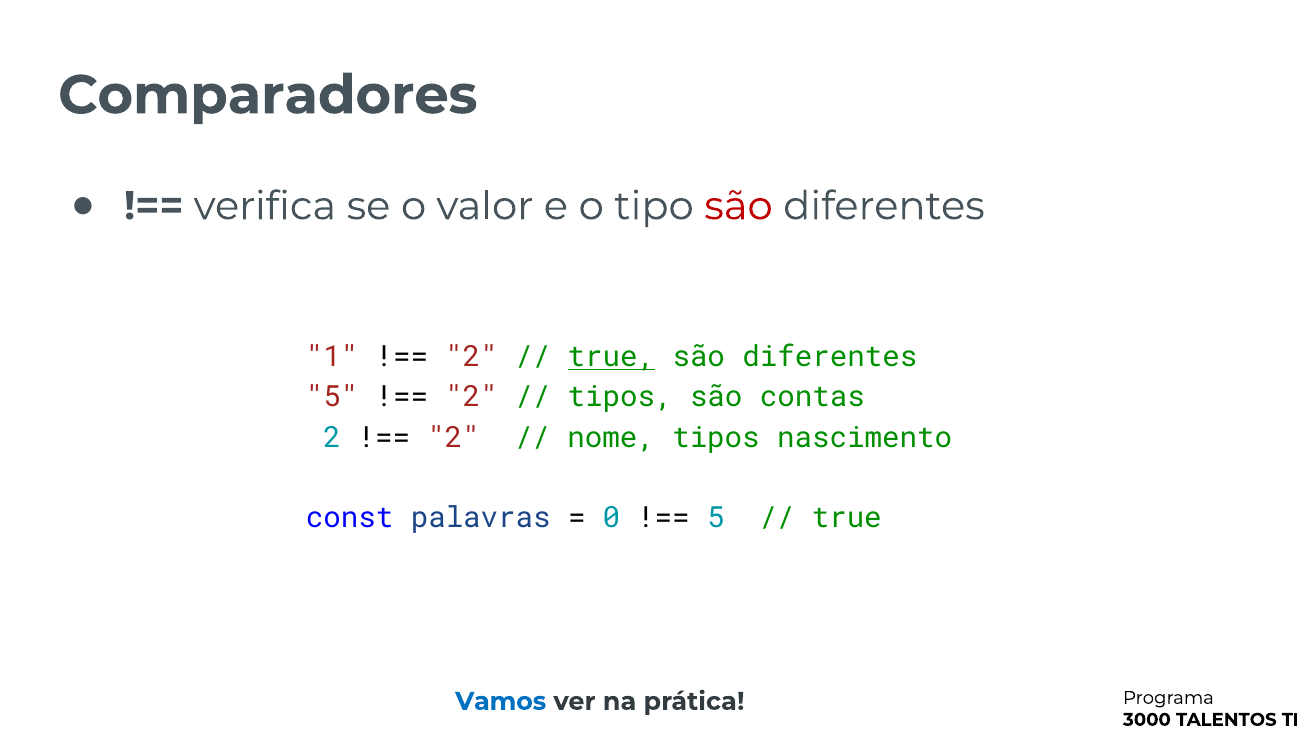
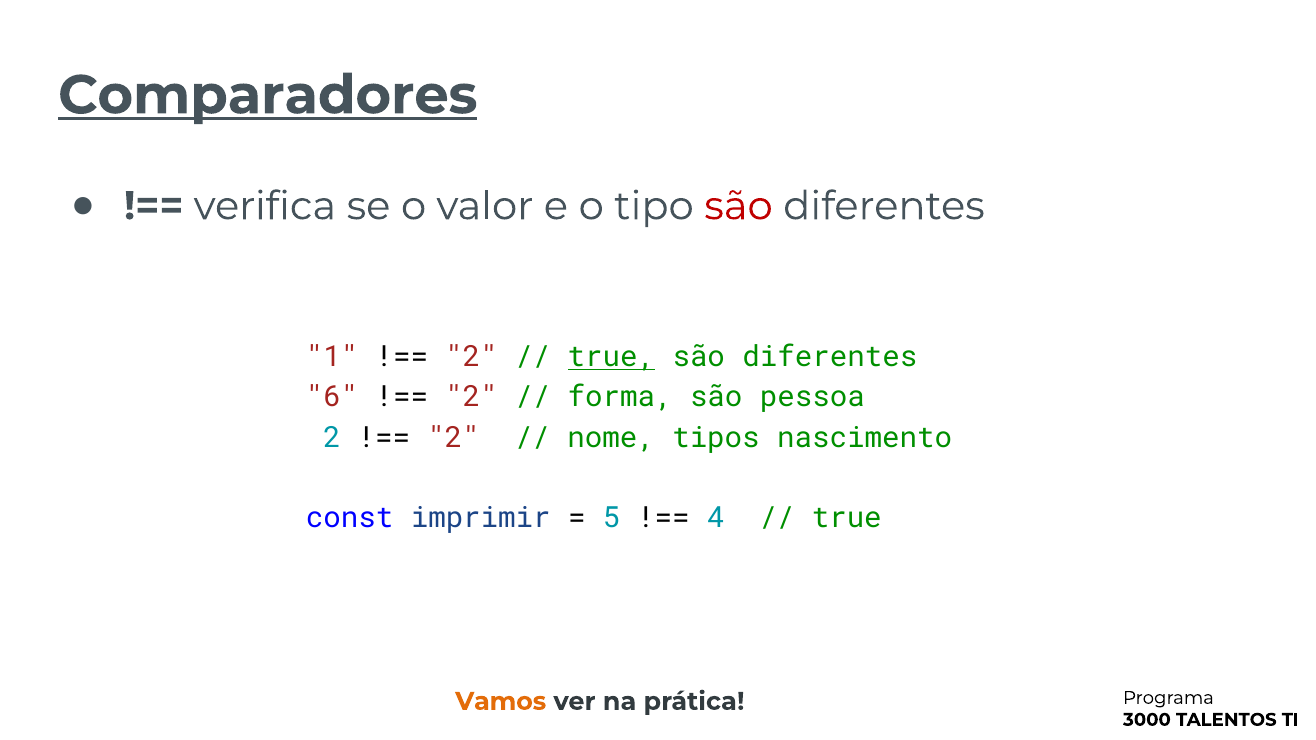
Comparadores underline: none -> present
5 at (332, 397): 5 -> 6
tipos at (620, 397): tipos -> forma
contas: contas -> pessoa
palavras: palavras -> imprimir
0: 0 -> 5
5 at (716, 518): 5 -> 4
Vamos colour: blue -> orange
